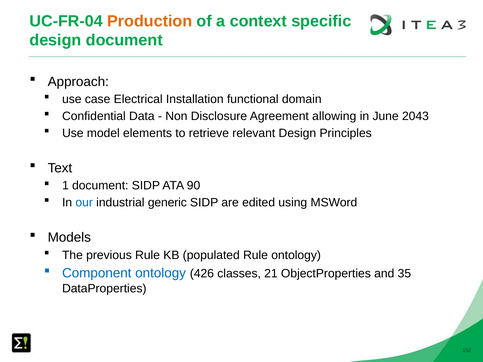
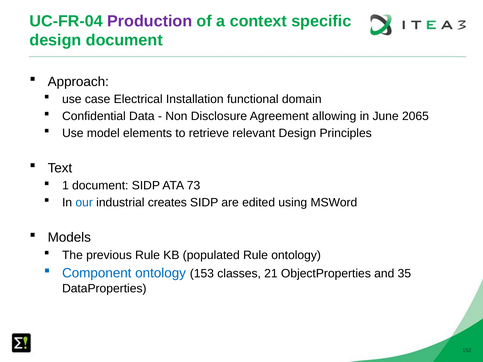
Production colour: orange -> purple
2043: 2043 -> 2065
90: 90 -> 73
generic: generic -> creates
426: 426 -> 153
